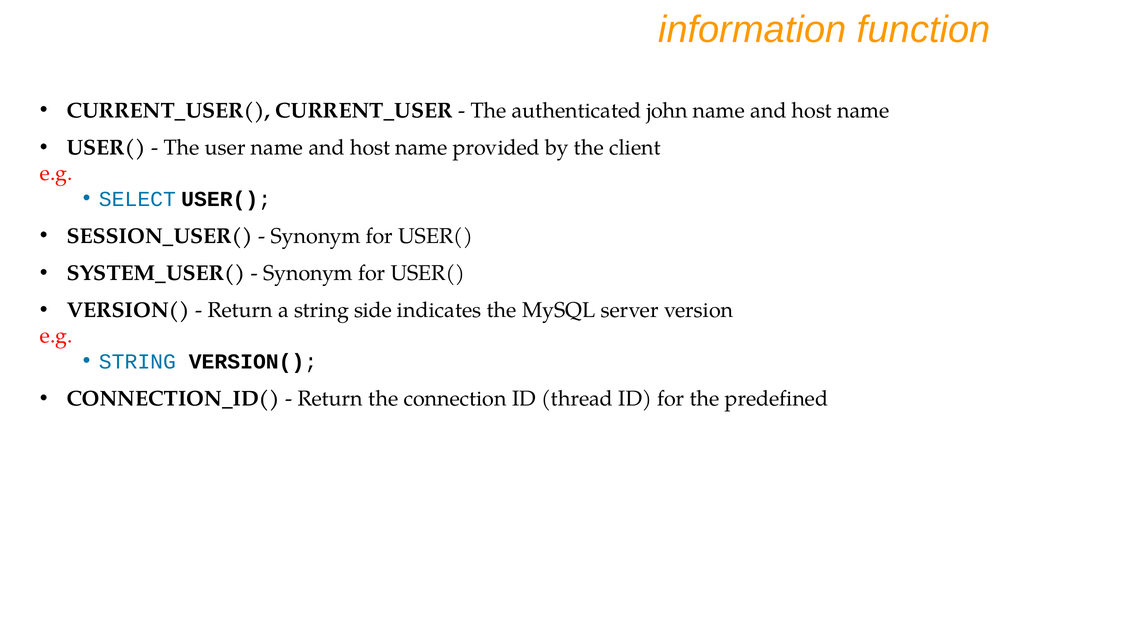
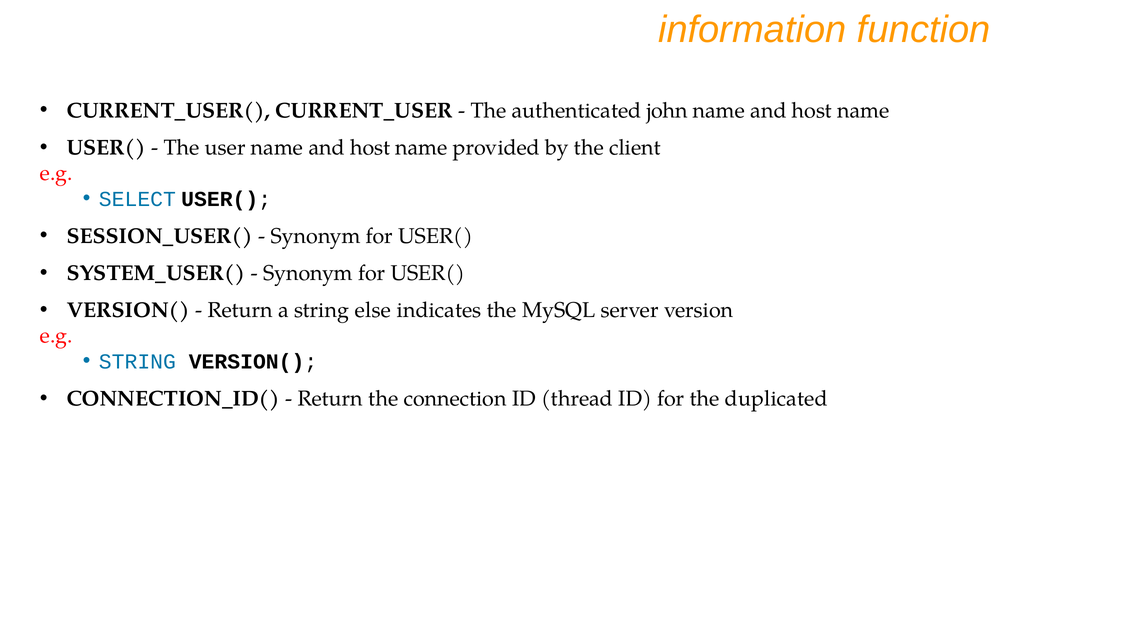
side: side -> else
predefined: predefined -> duplicated
